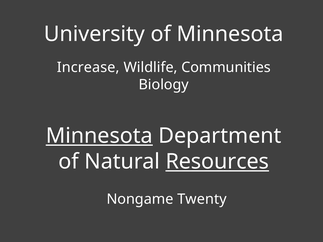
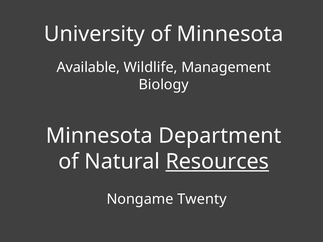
Increase: Increase -> Available
Communities: Communities -> Management
Minnesota at (99, 136) underline: present -> none
